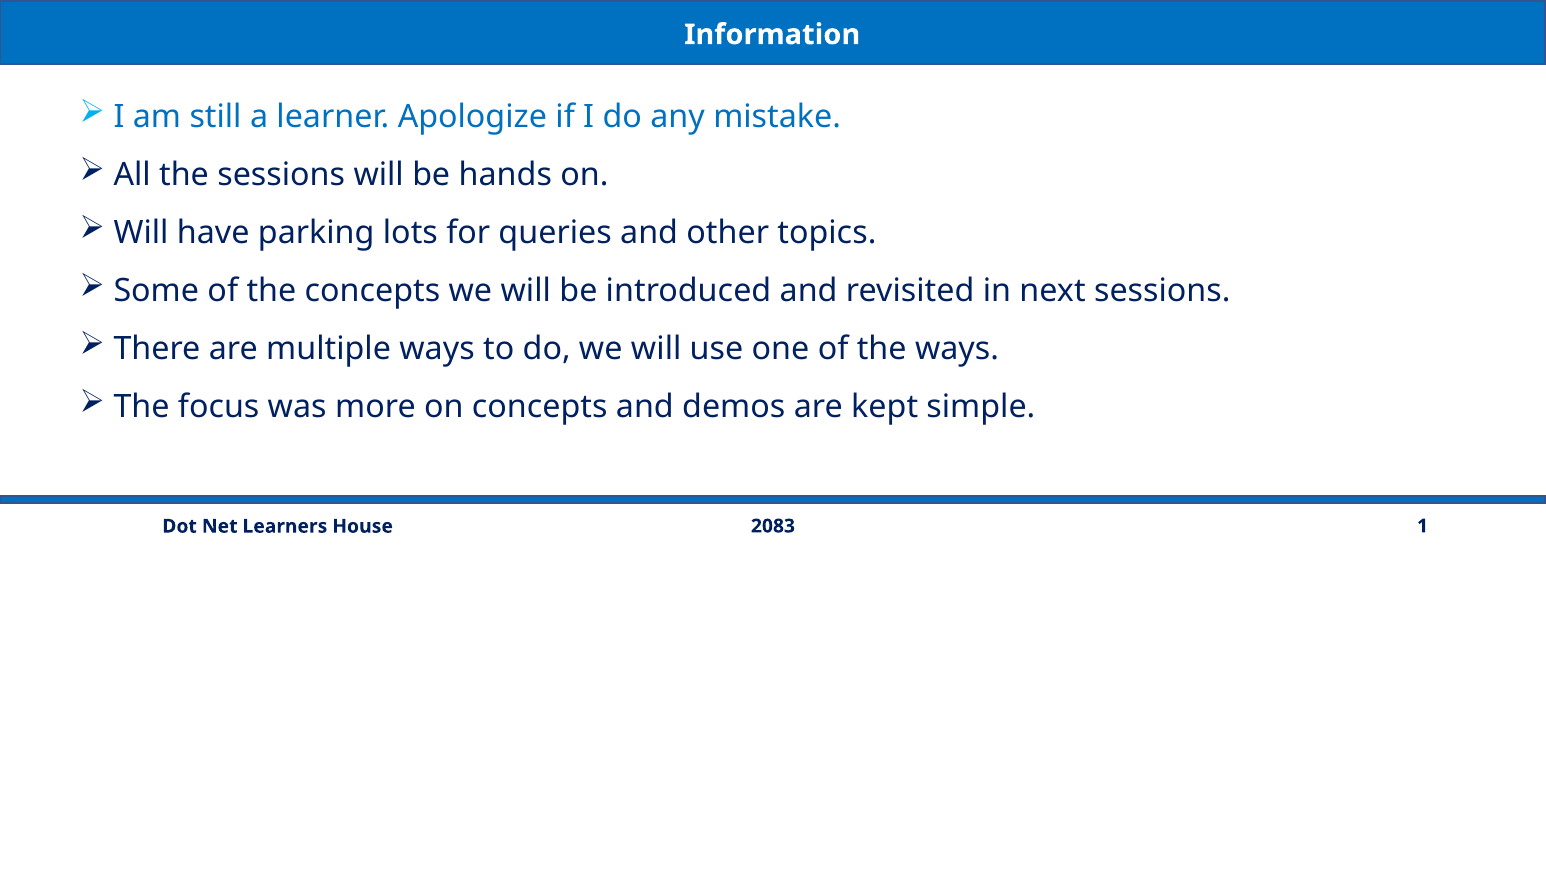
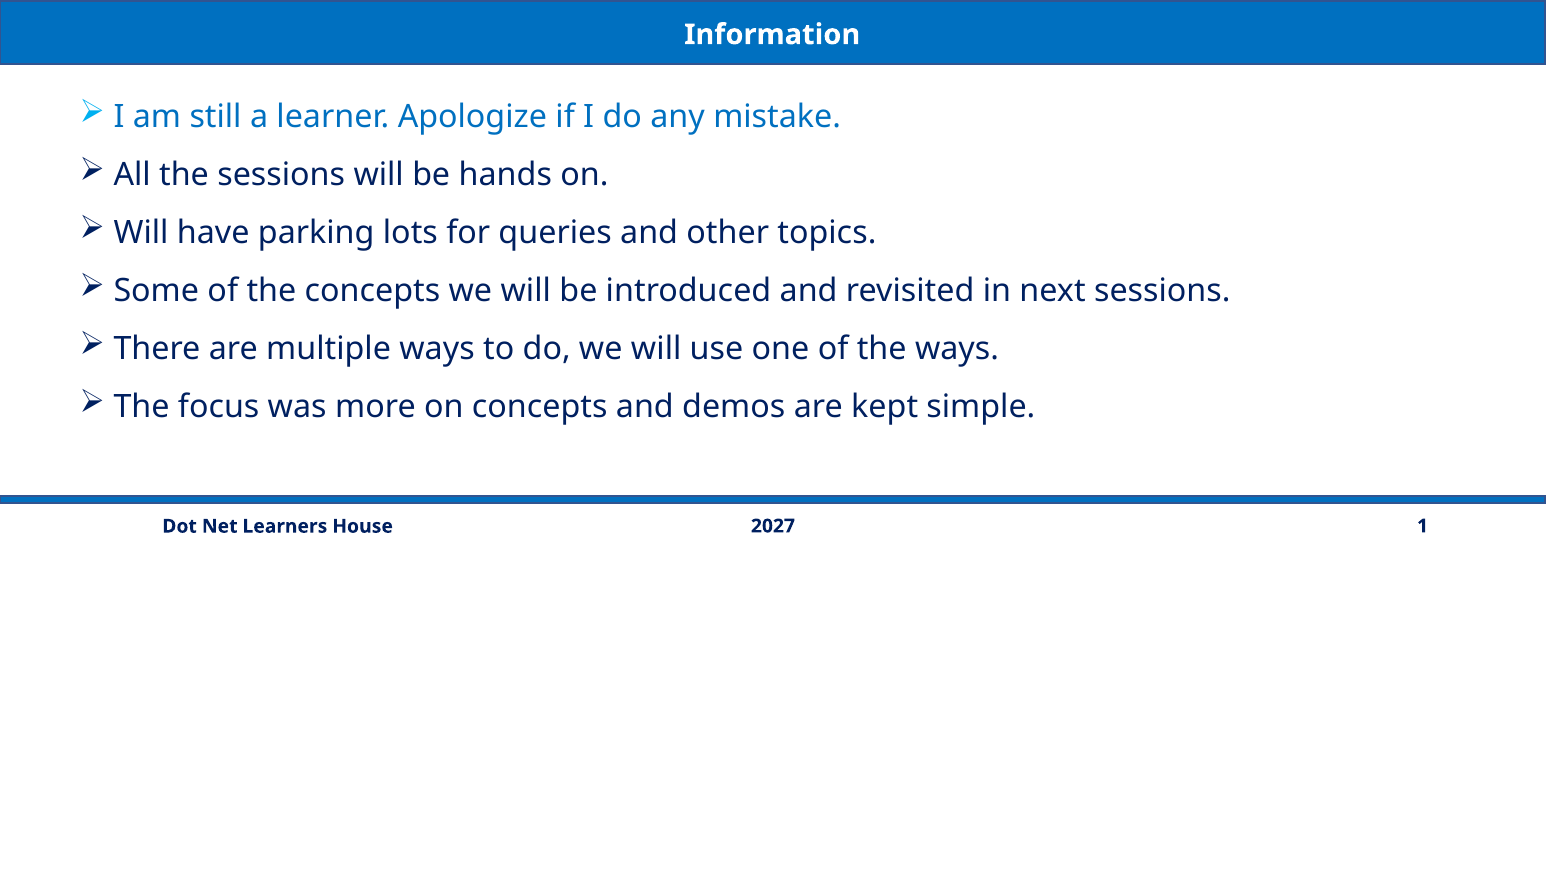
2083: 2083 -> 2027
